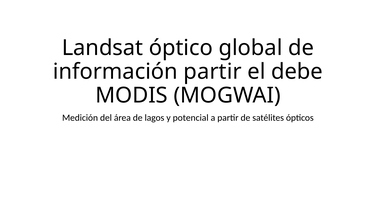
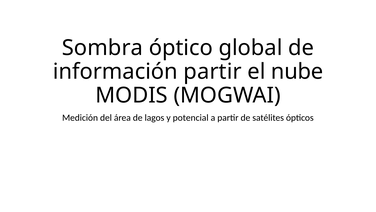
Landsat: Landsat -> Sombra
debe: debe -> nube
